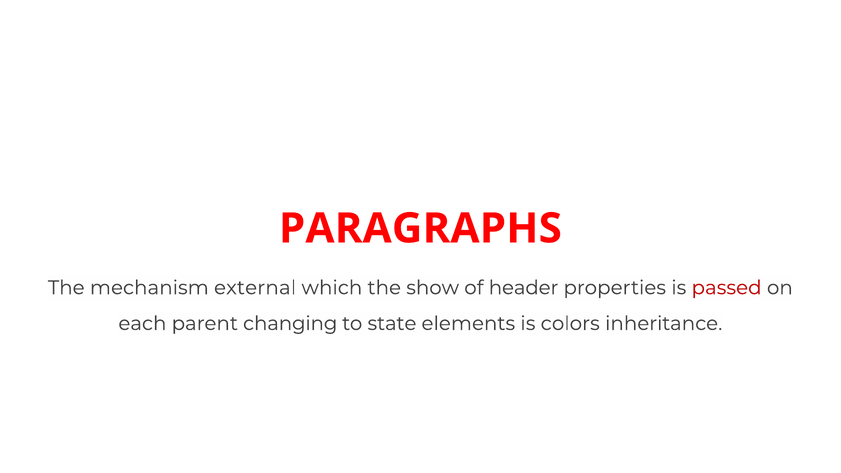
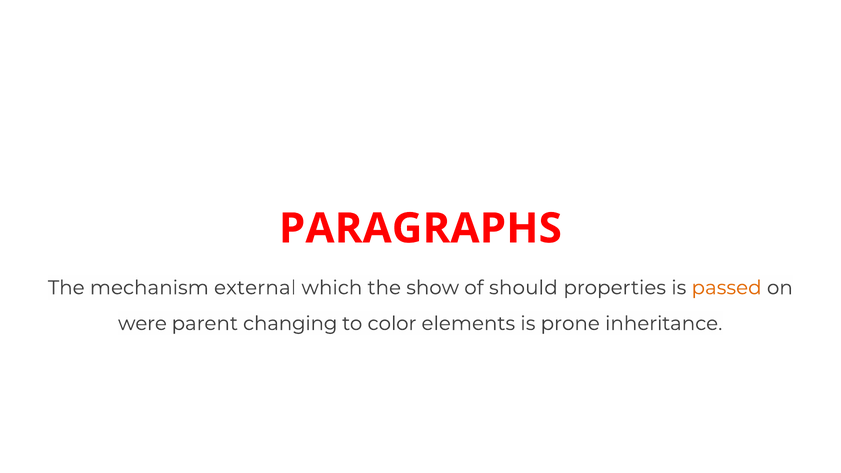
header: header -> should
passed colour: red -> orange
each: each -> were
state: state -> color
colors: colors -> prone
